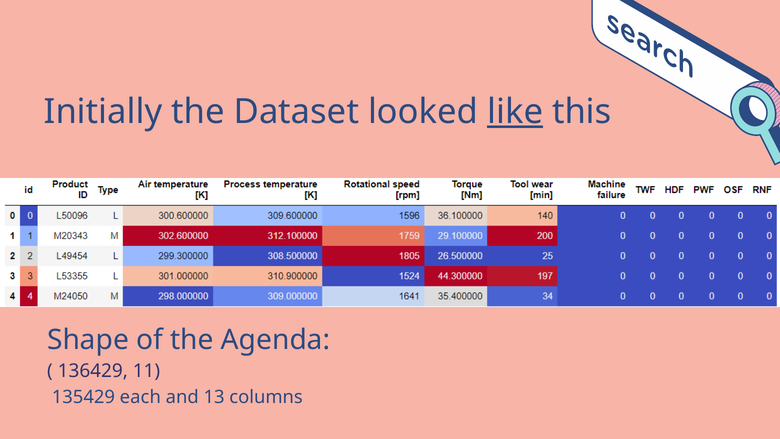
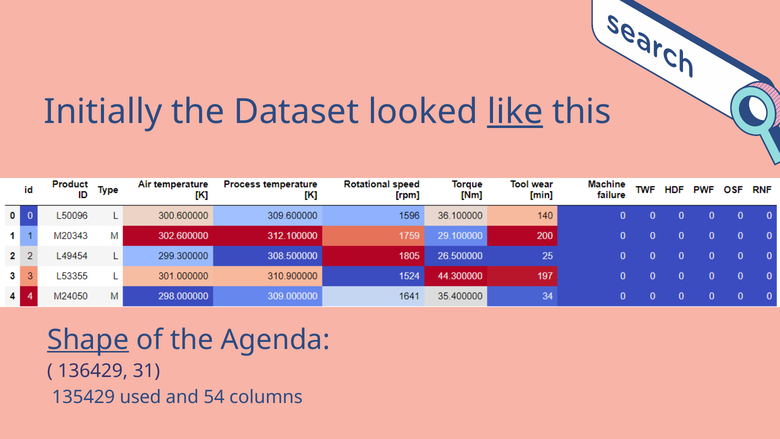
Shape underline: none -> present
11: 11 -> 31
each: each -> used
13: 13 -> 54
